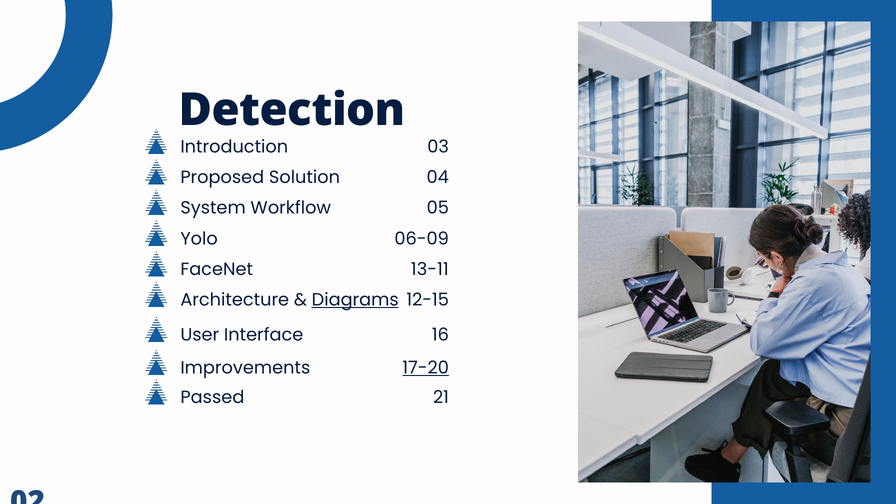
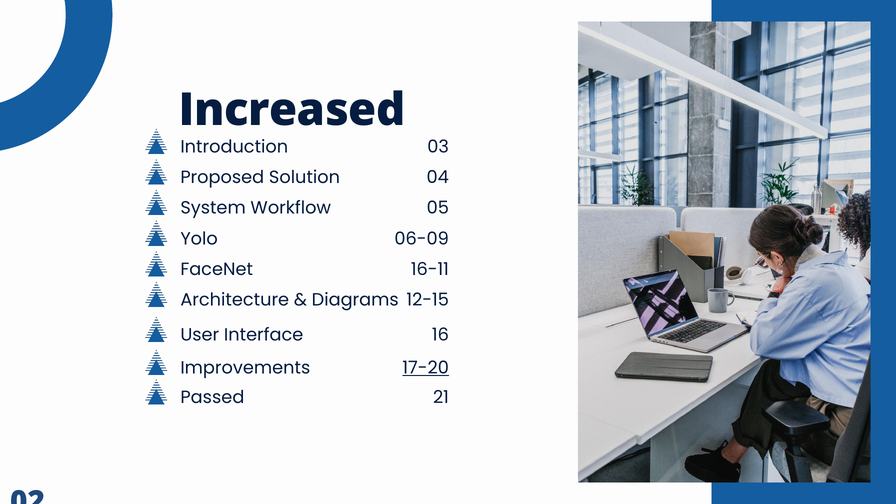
Detection: Detection -> Increased
13-11: 13-11 -> 16-11
Diagrams underline: present -> none
